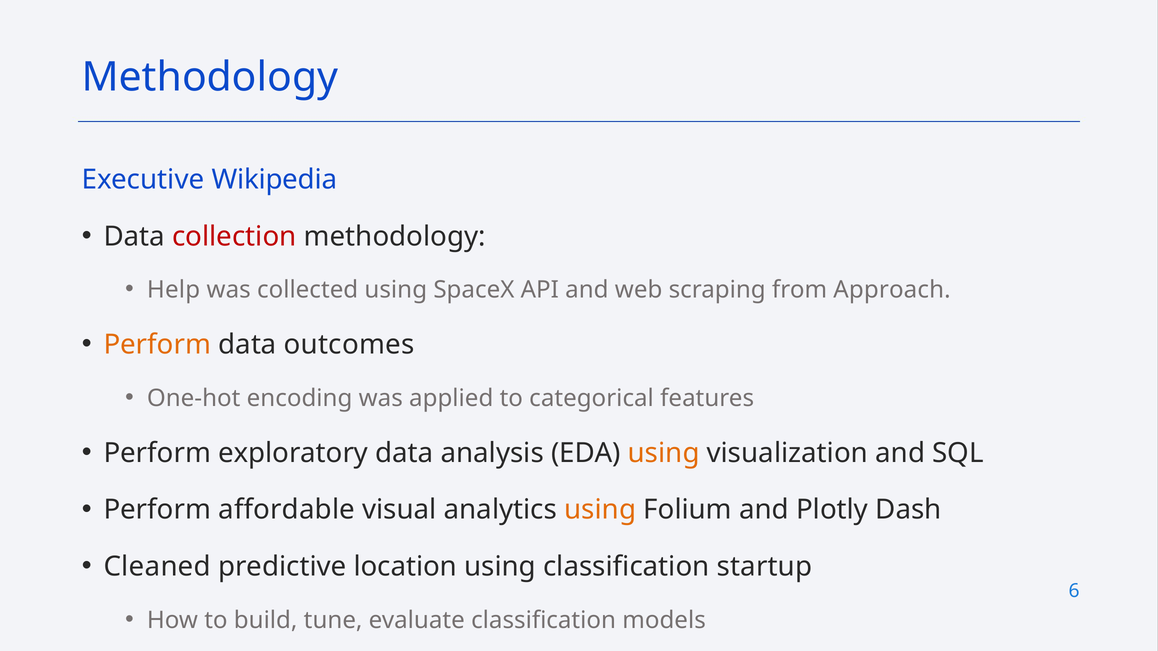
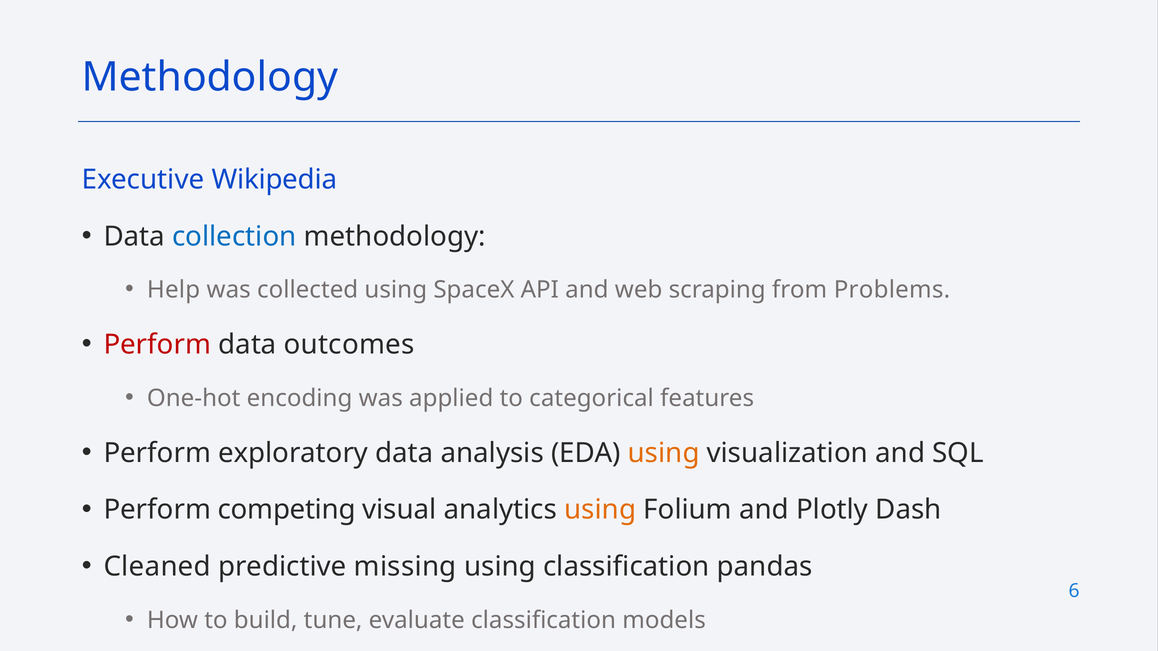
collection colour: red -> blue
Approach: Approach -> Problems
Perform at (157, 345) colour: orange -> red
affordable: affordable -> competing
location: location -> missing
startup: startup -> pandas
